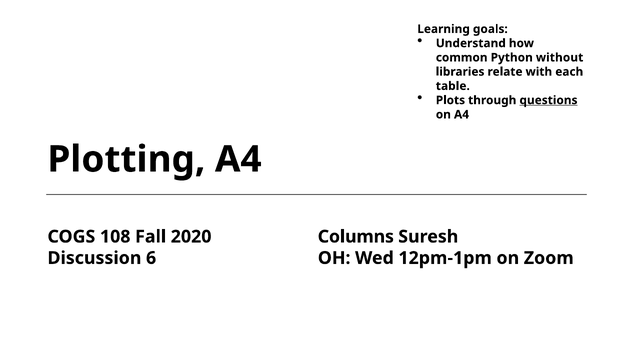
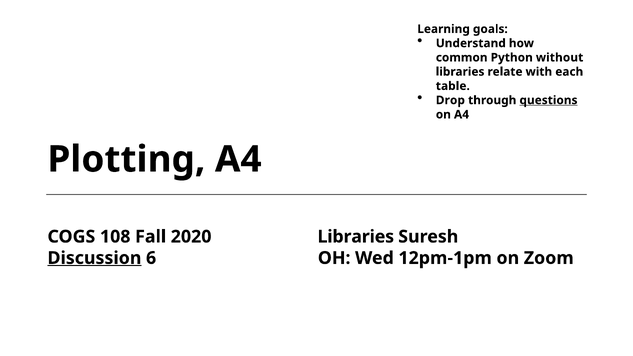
Plots: Plots -> Drop
Columns at (356, 237): Columns -> Libraries
Discussion underline: none -> present
